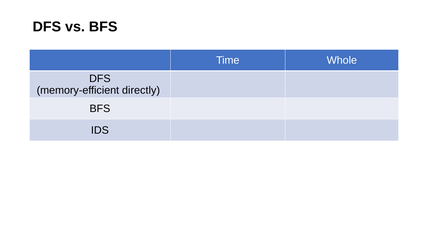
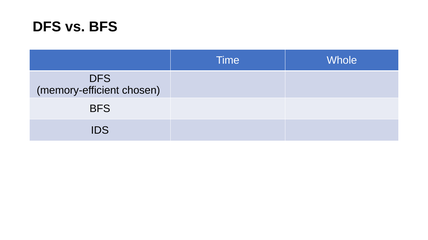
directly: directly -> chosen
